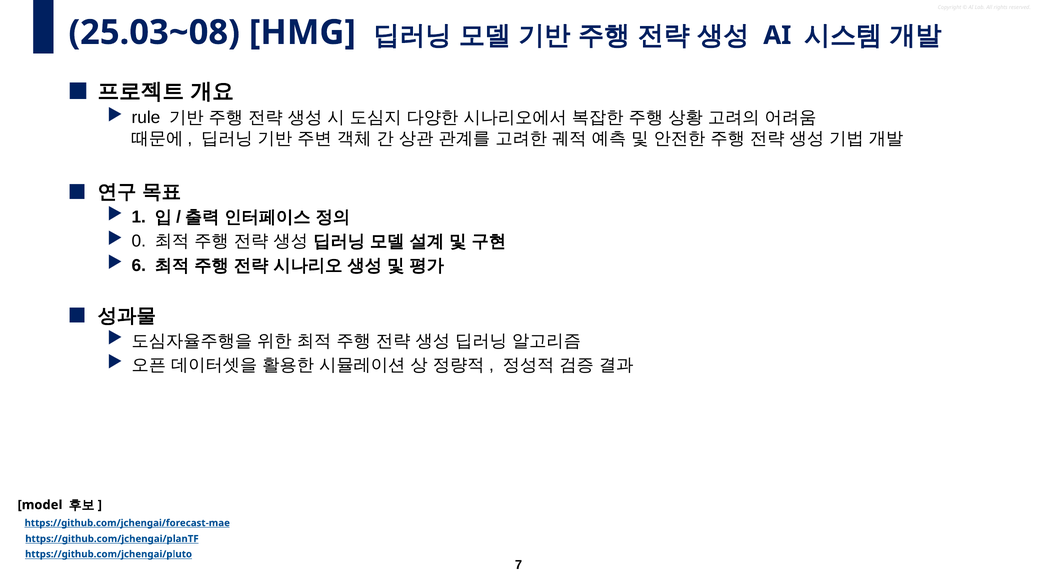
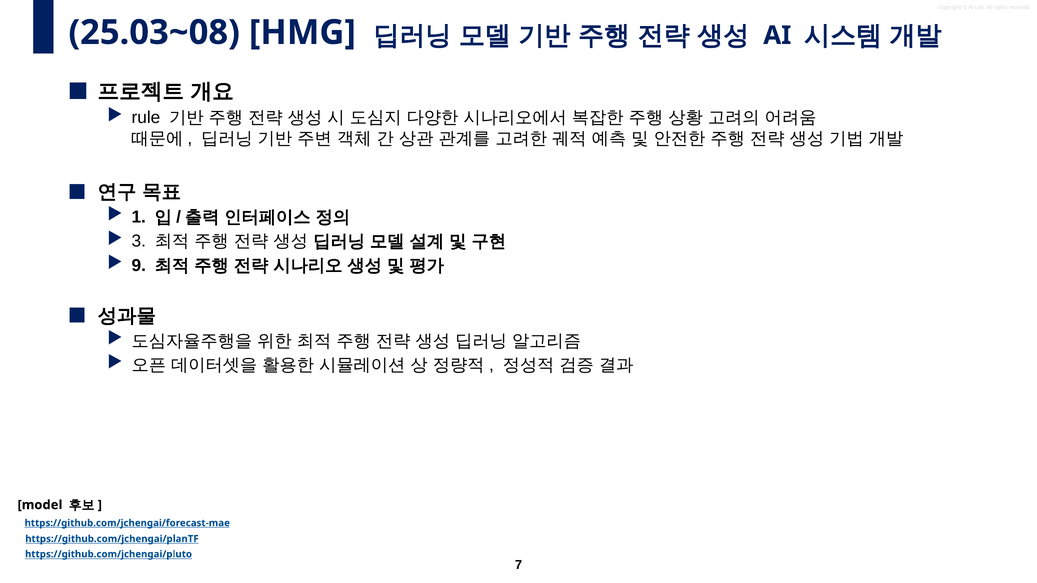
0: 0 -> 3
6: 6 -> 9
